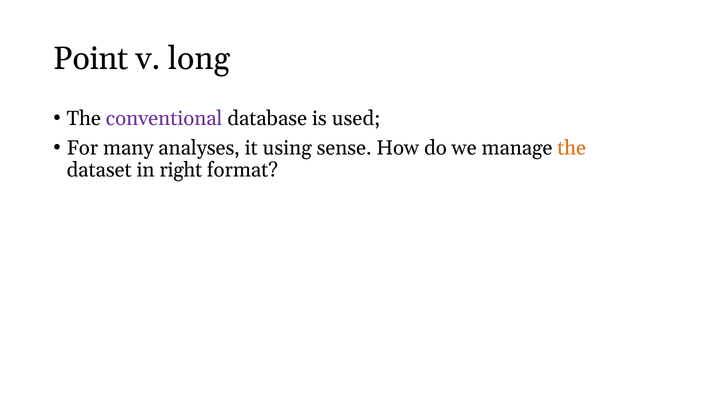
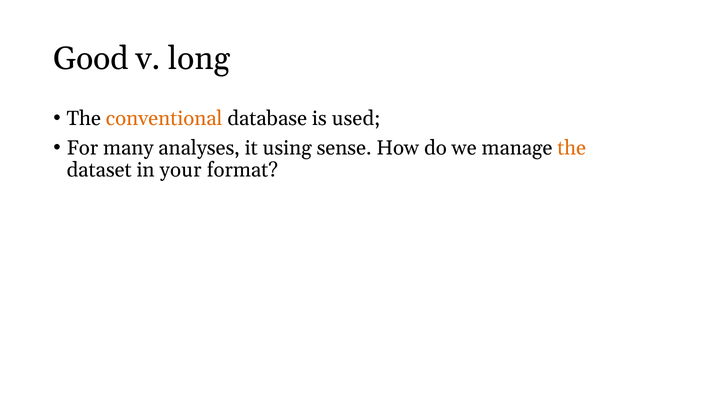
Point: Point -> Good
conventional colour: purple -> orange
right: right -> your
